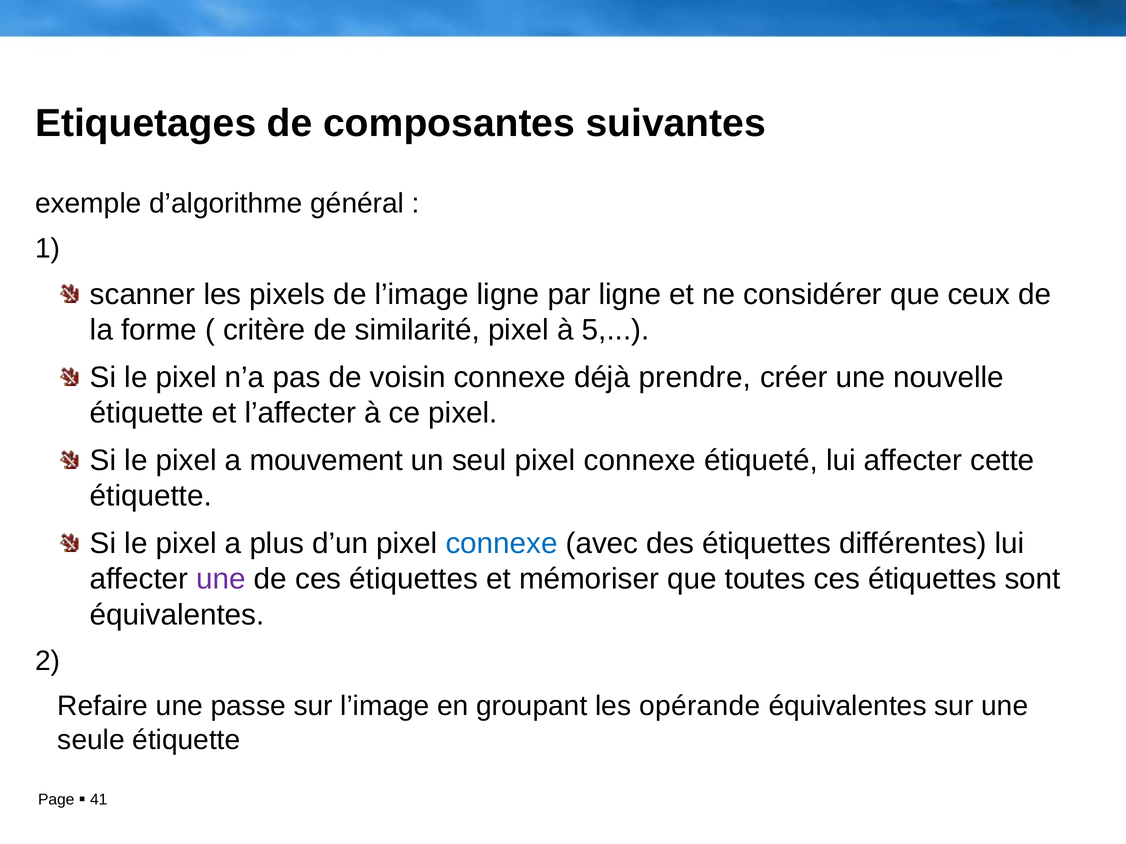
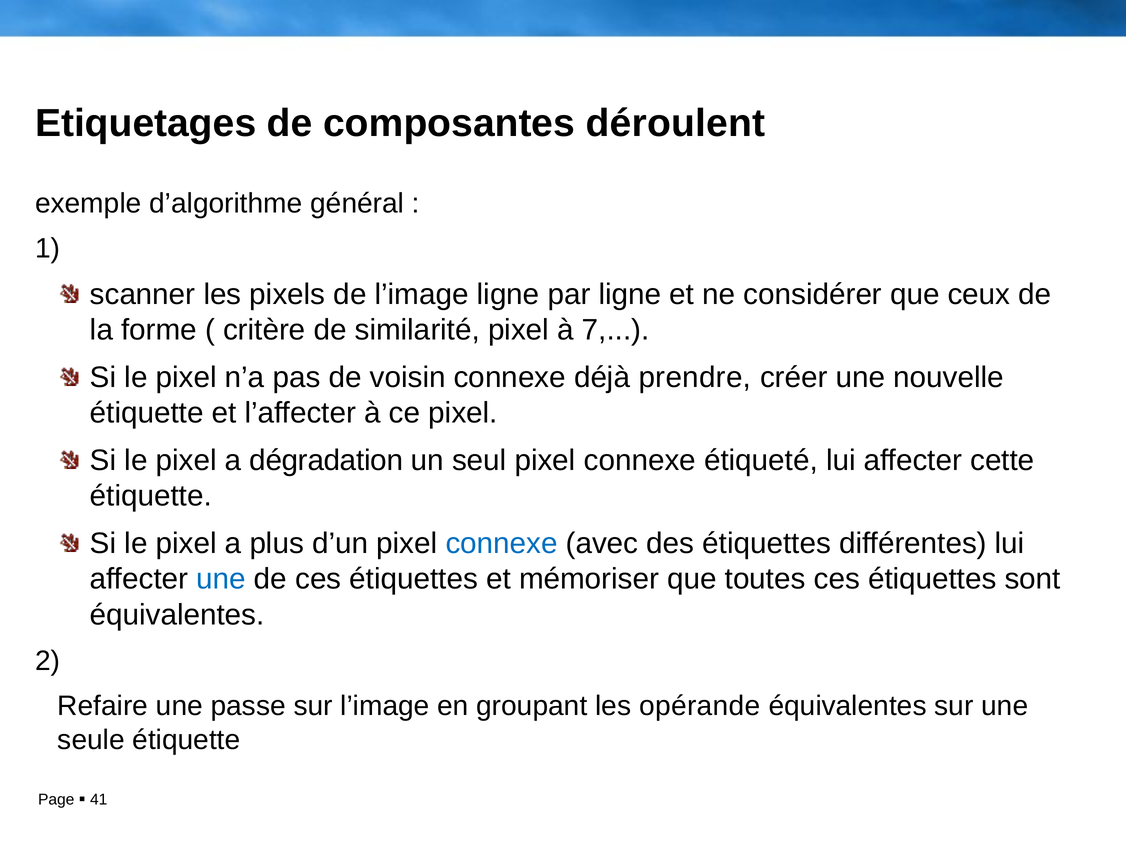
suivantes: suivantes -> déroulent
5: 5 -> 7
mouvement: mouvement -> dégradation
une at (221, 579) colour: purple -> blue
